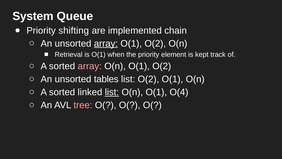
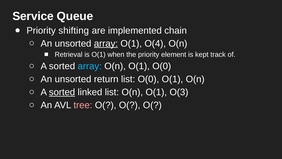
System: System -> Service
O(2 at (155, 43): O(2 -> O(4
array at (90, 66) colour: pink -> light blue
O(n O(1 O(2: O(2 -> O(0
tables: tables -> return
list O(2: O(2 -> O(0
sorted at (62, 92) underline: none -> present
list at (112, 92) underline: present -> none
O(4: O(4 -> O(3
